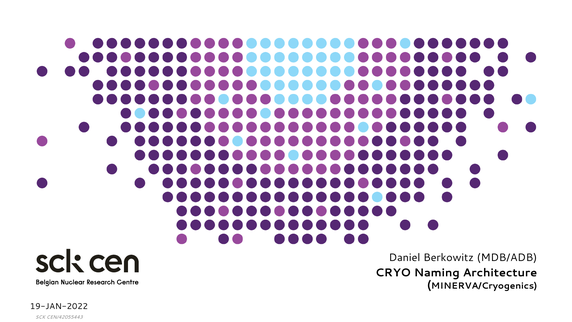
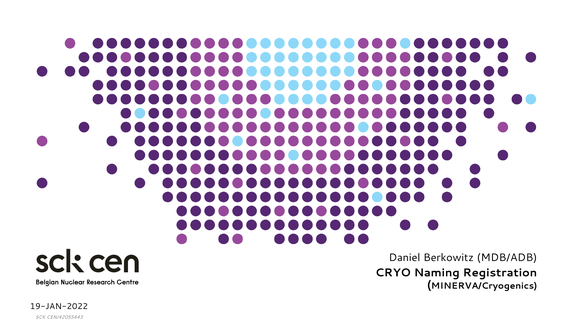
Architecture: Architecture -> Registration
